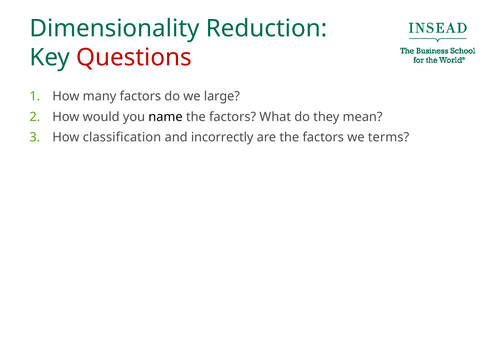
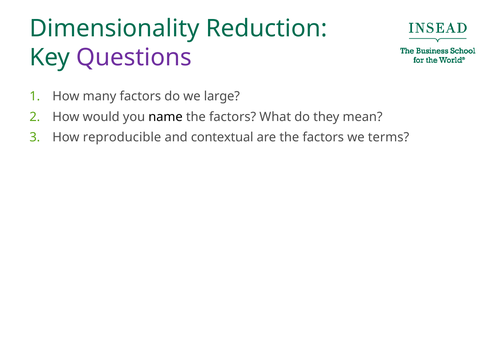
Questions colour: red -> purple
classification: classification -> reproducible
incorrectly: incorrectly -> contextual
